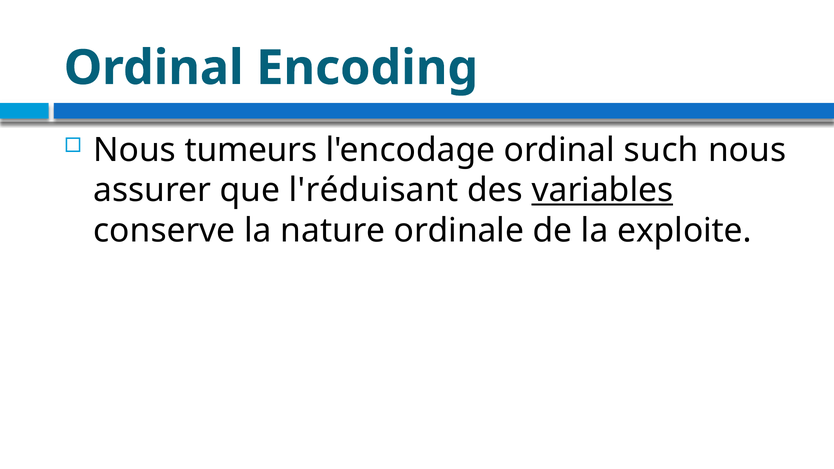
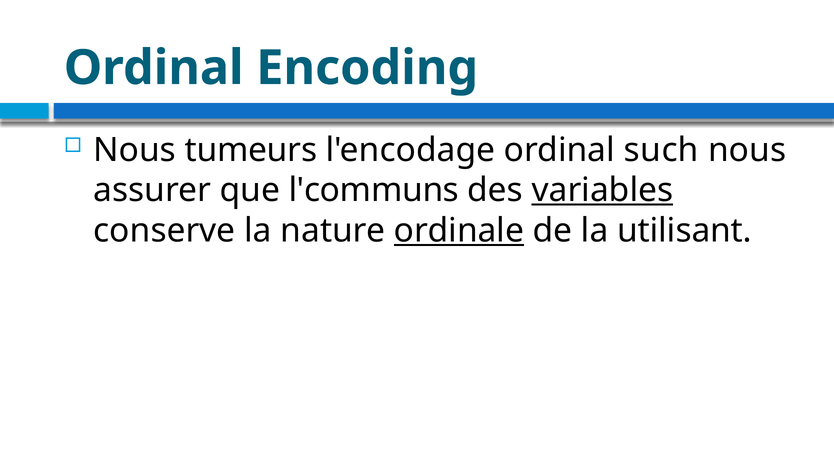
l'réduisant: l'réduisant -> l'communs
ordinale underline: none -> present
exploite: exploite -> utilisant
